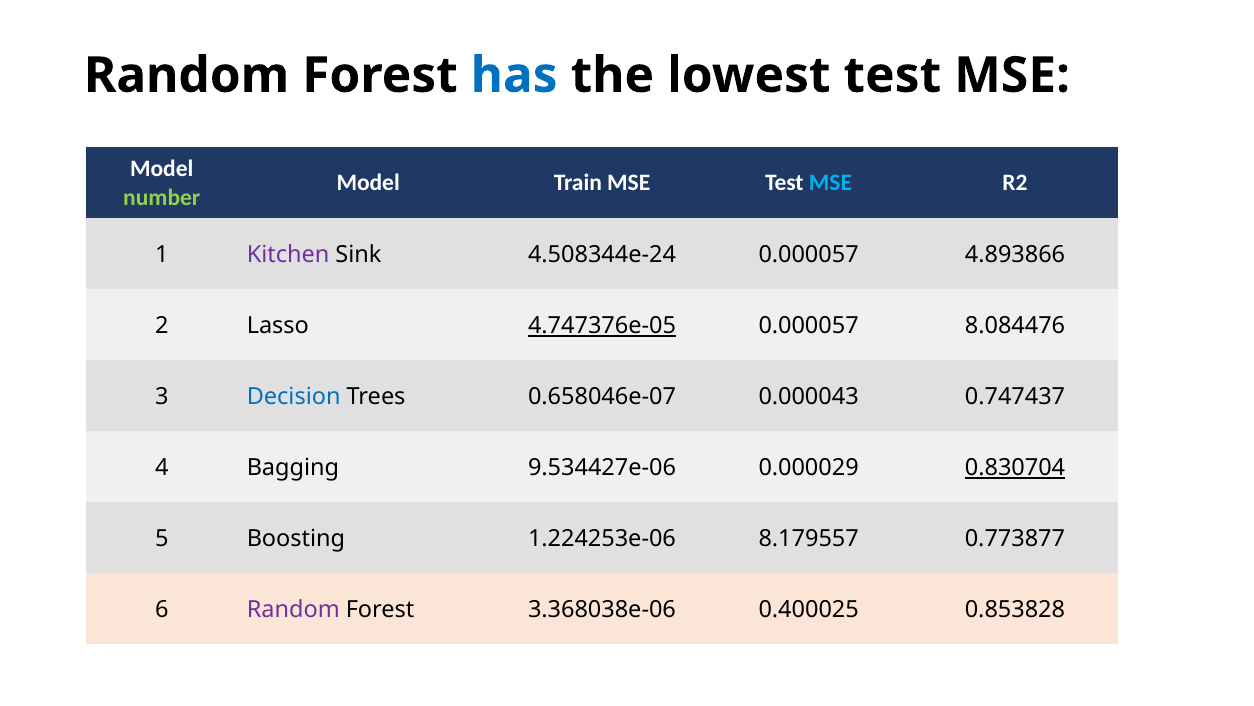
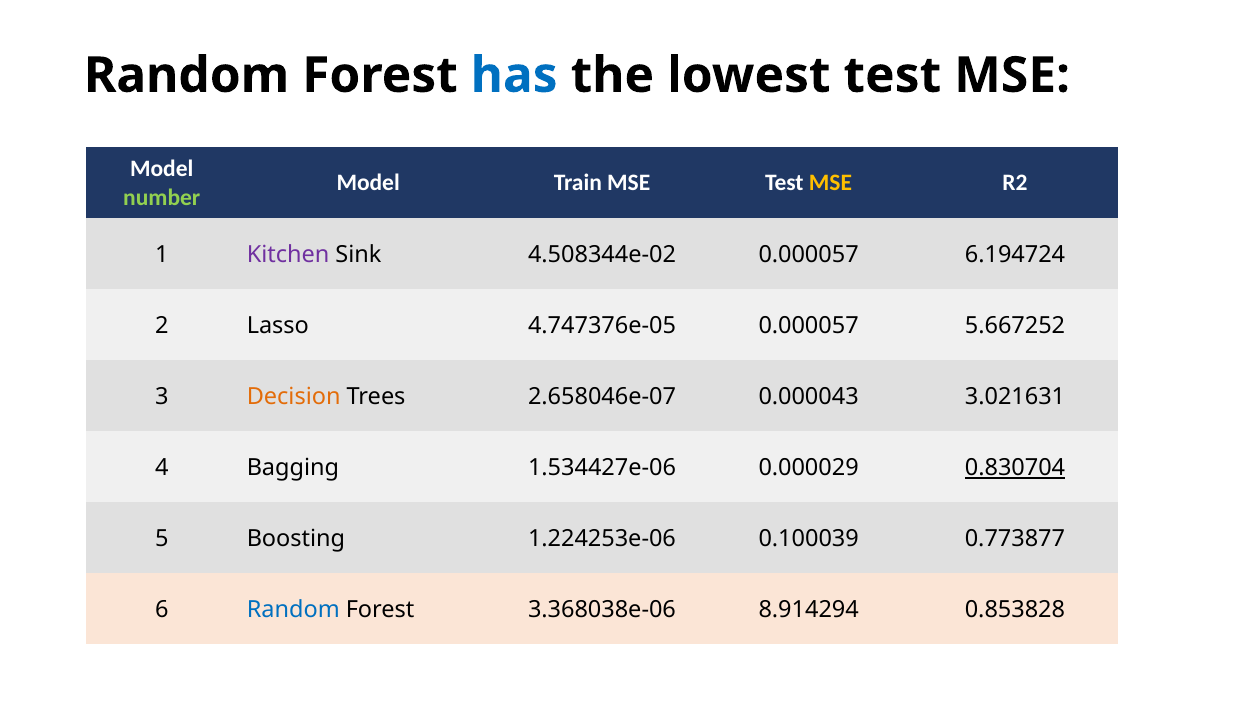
MSE at (830, 183) colour: light blue -> yellow
4.508344e-24: 4.508344e-24 -> 4.508344e-02
4.893866: 4.893866 -> 6.194724
4.747376e-05 underline: present -> none
8.084476: 8.084476 -> 5.667252
Decision colour: blue -> orange
0.658046e-07: 0.658046e-07 -> 2.658046e-07
0.747437: 0.747437 -> 3.021631
9.534427e-06: 9.534427e-06 -> 1.534427e-06
8.179557: 8.179557 -> 0.100039
Random at (293, 609) colour: purple -> blue
0.400025: 0.400025 -> 8.914294
